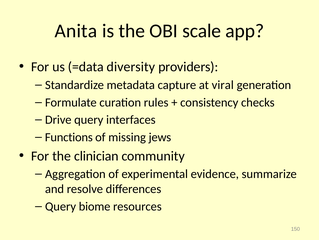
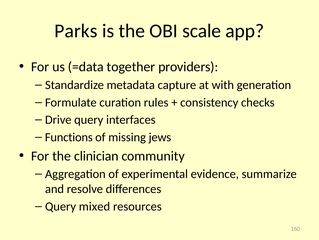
Anita: Anita -> Parks
diversity: diversity -> together
viral: viral -> with
biome: biome -> mixed
